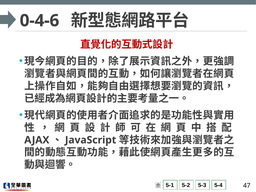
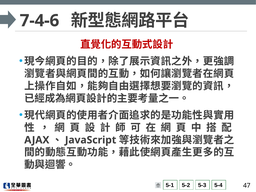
0-4-6: 0-4-6 -> 7-4-6
